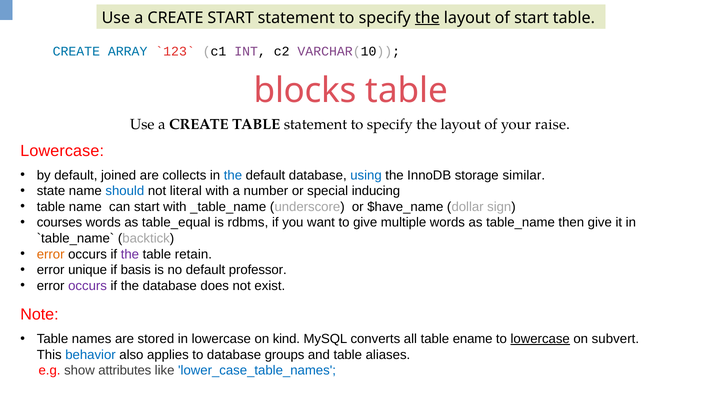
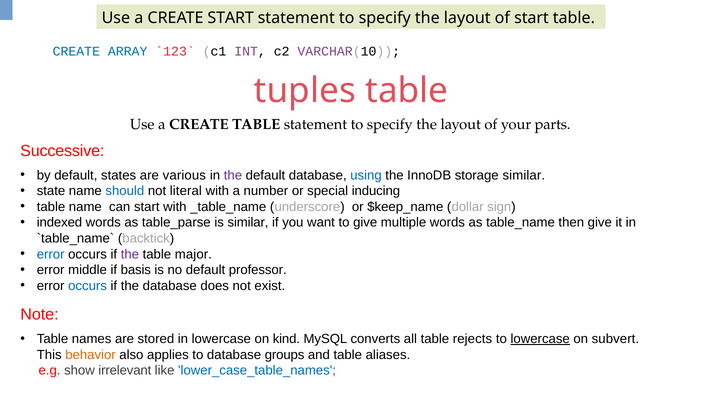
the at (427, 18) underline: present -> none
blocks: blocks -> tuples
raise: raise -> parts
Lowercase at (62, 151): Lowercase -> Successive
joined: joined -> states
collects: collects -> various
the at (233, 175) colour: blue -> purple
$have_name: $have_name -> $keep_name
courses: courses -> indexed
table_equal: table_equal -> table_parse
is rdbms: rdbms -> similar
error at (51, 254) colour: orange -> blue
retain: retain -> major
unique: unique -> middle
occurs at (88, 286) colour: purple -> blue
ename: ename -> rejects
behavior colour: blue -> orange
attributes: attributes -> irrelevant
